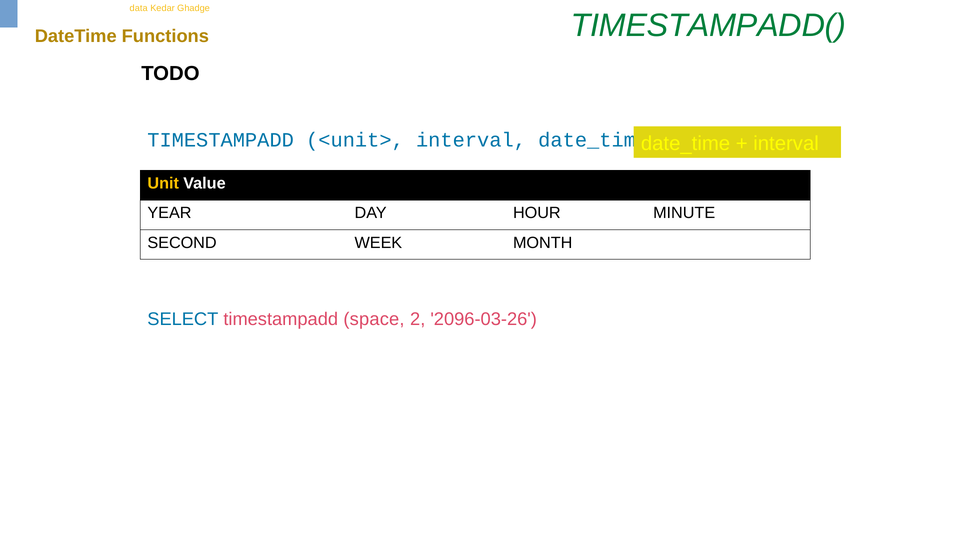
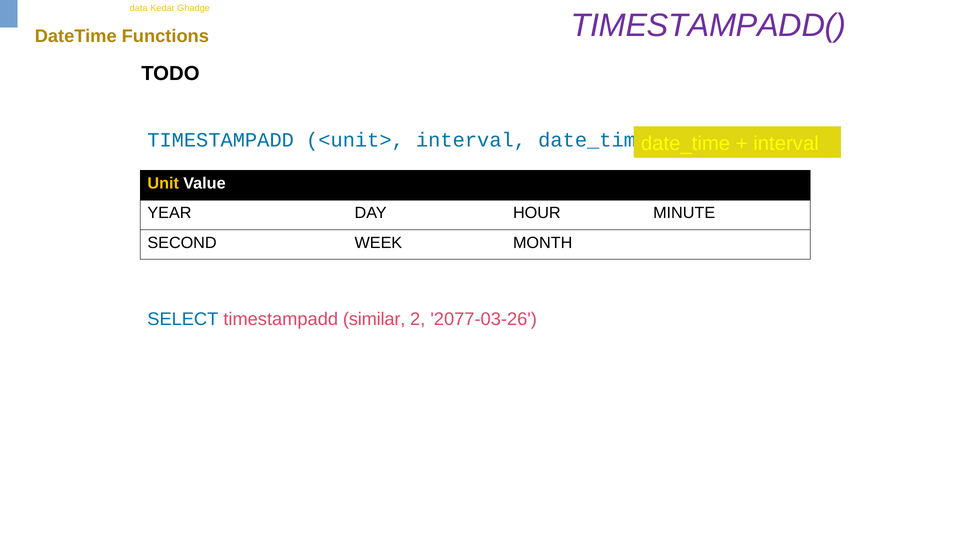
TIMESTAMPADD( colour: green -> purple
space: space -> similar
2096-03-26: 2096-03-26 -> 2077-03-26
